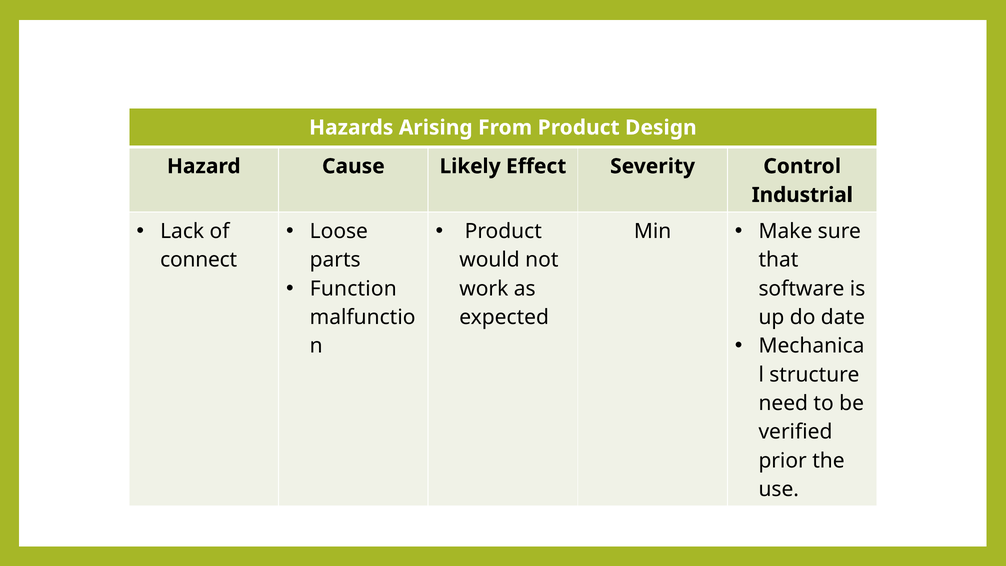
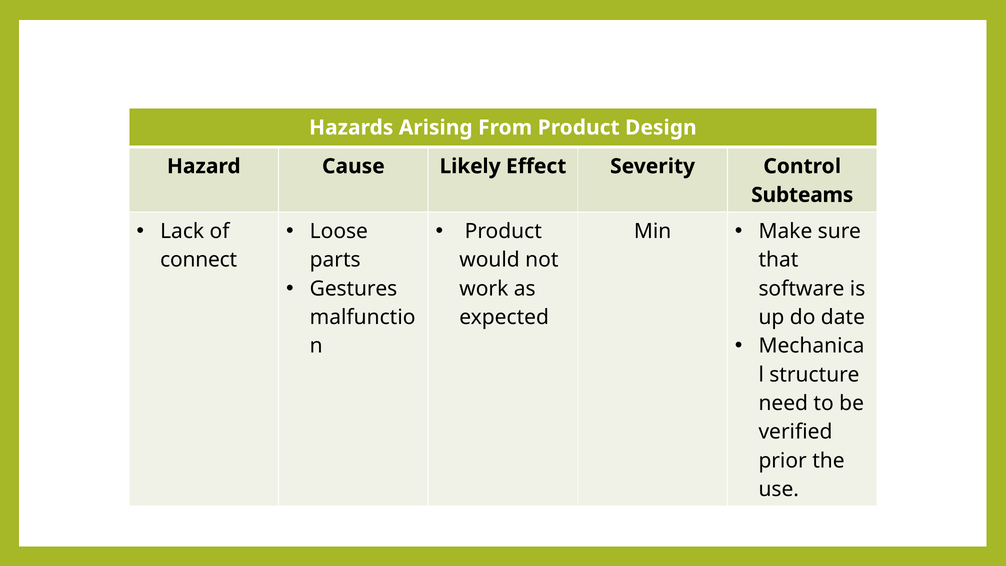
Industrial: Industrial -> Subteams
Function: Function -> Gestures
